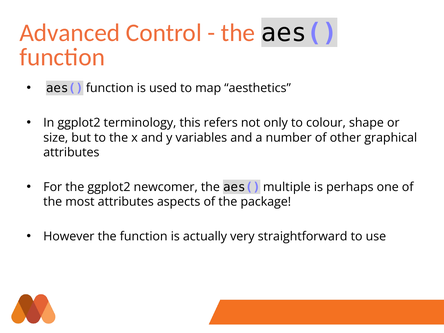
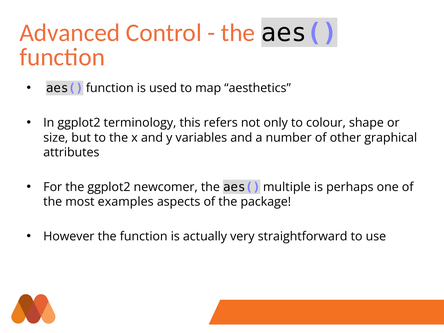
most attributes: attributes -> examples
